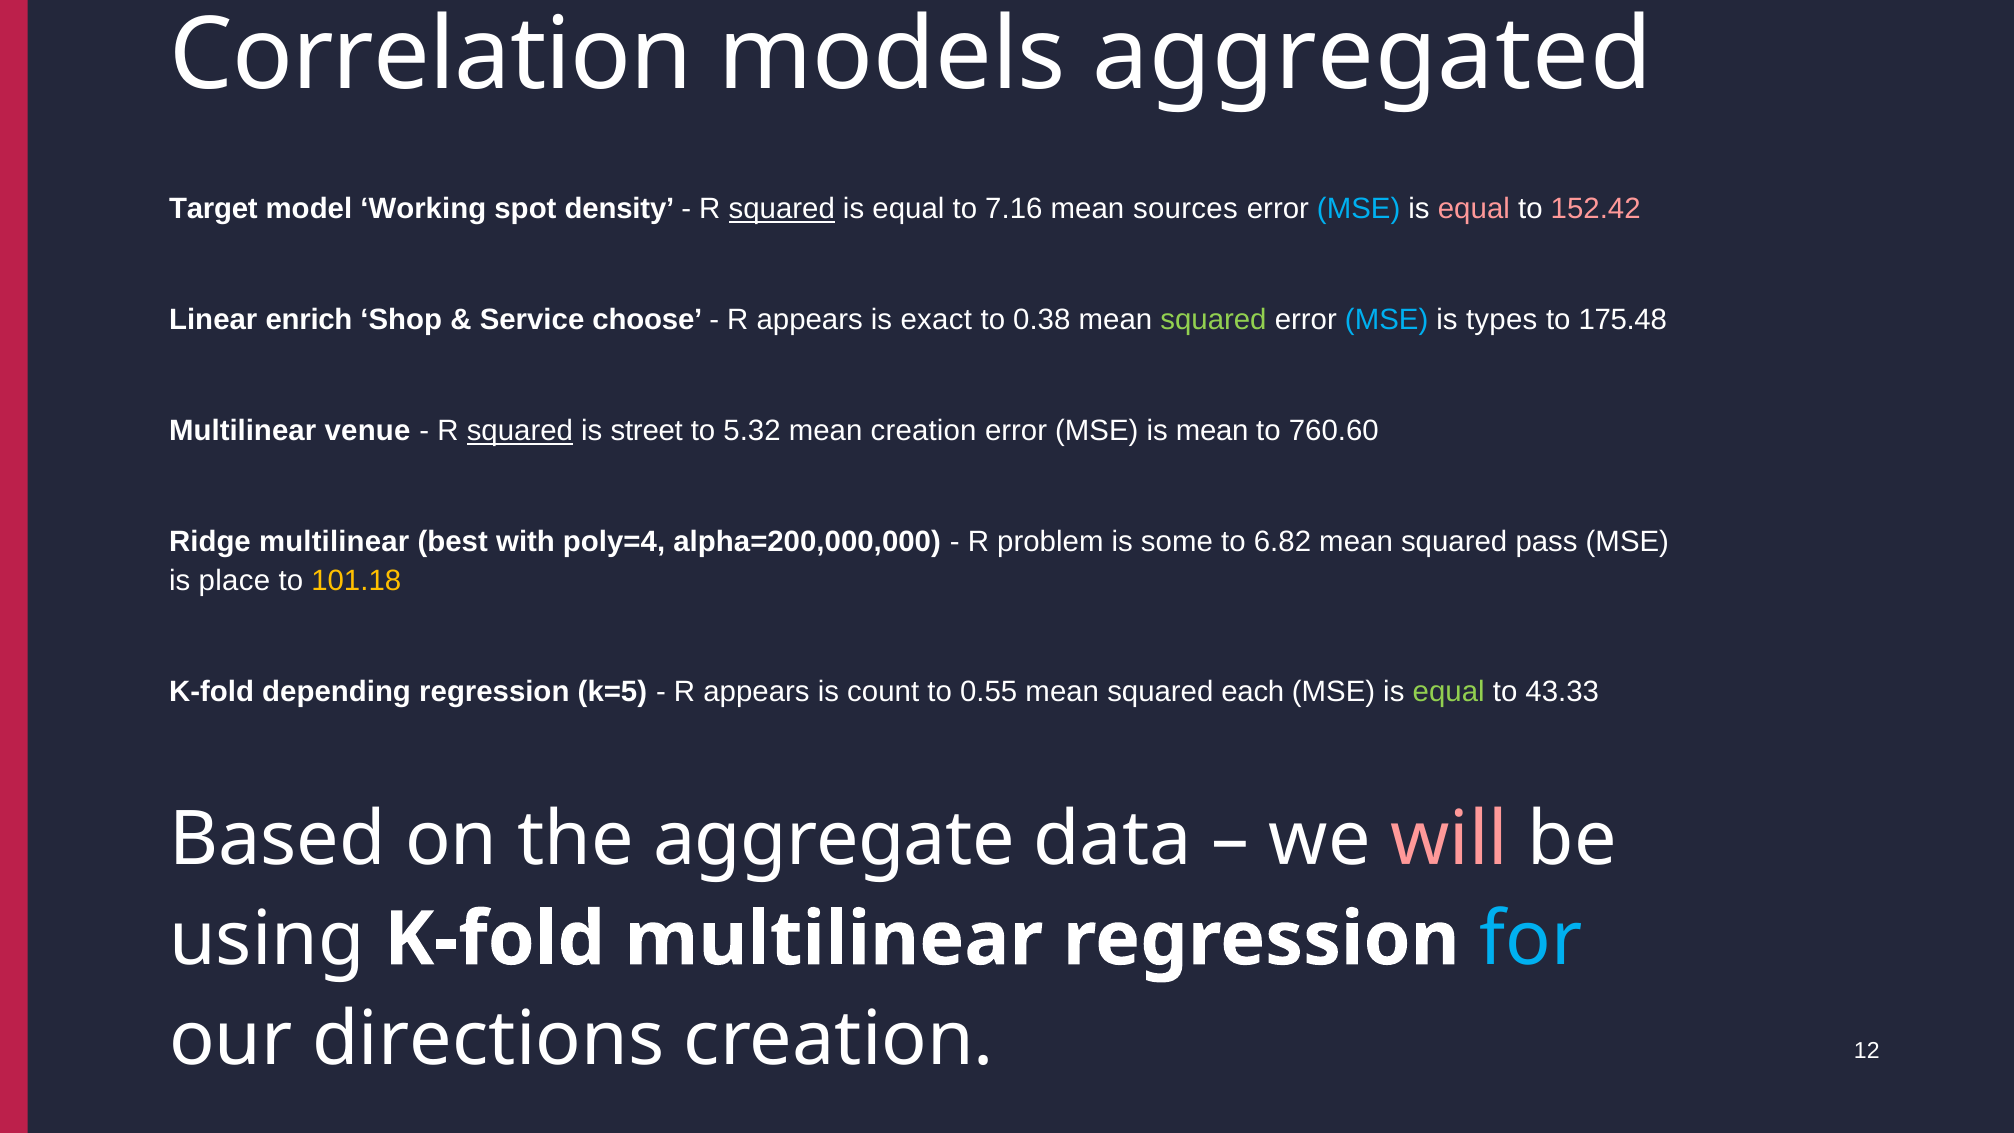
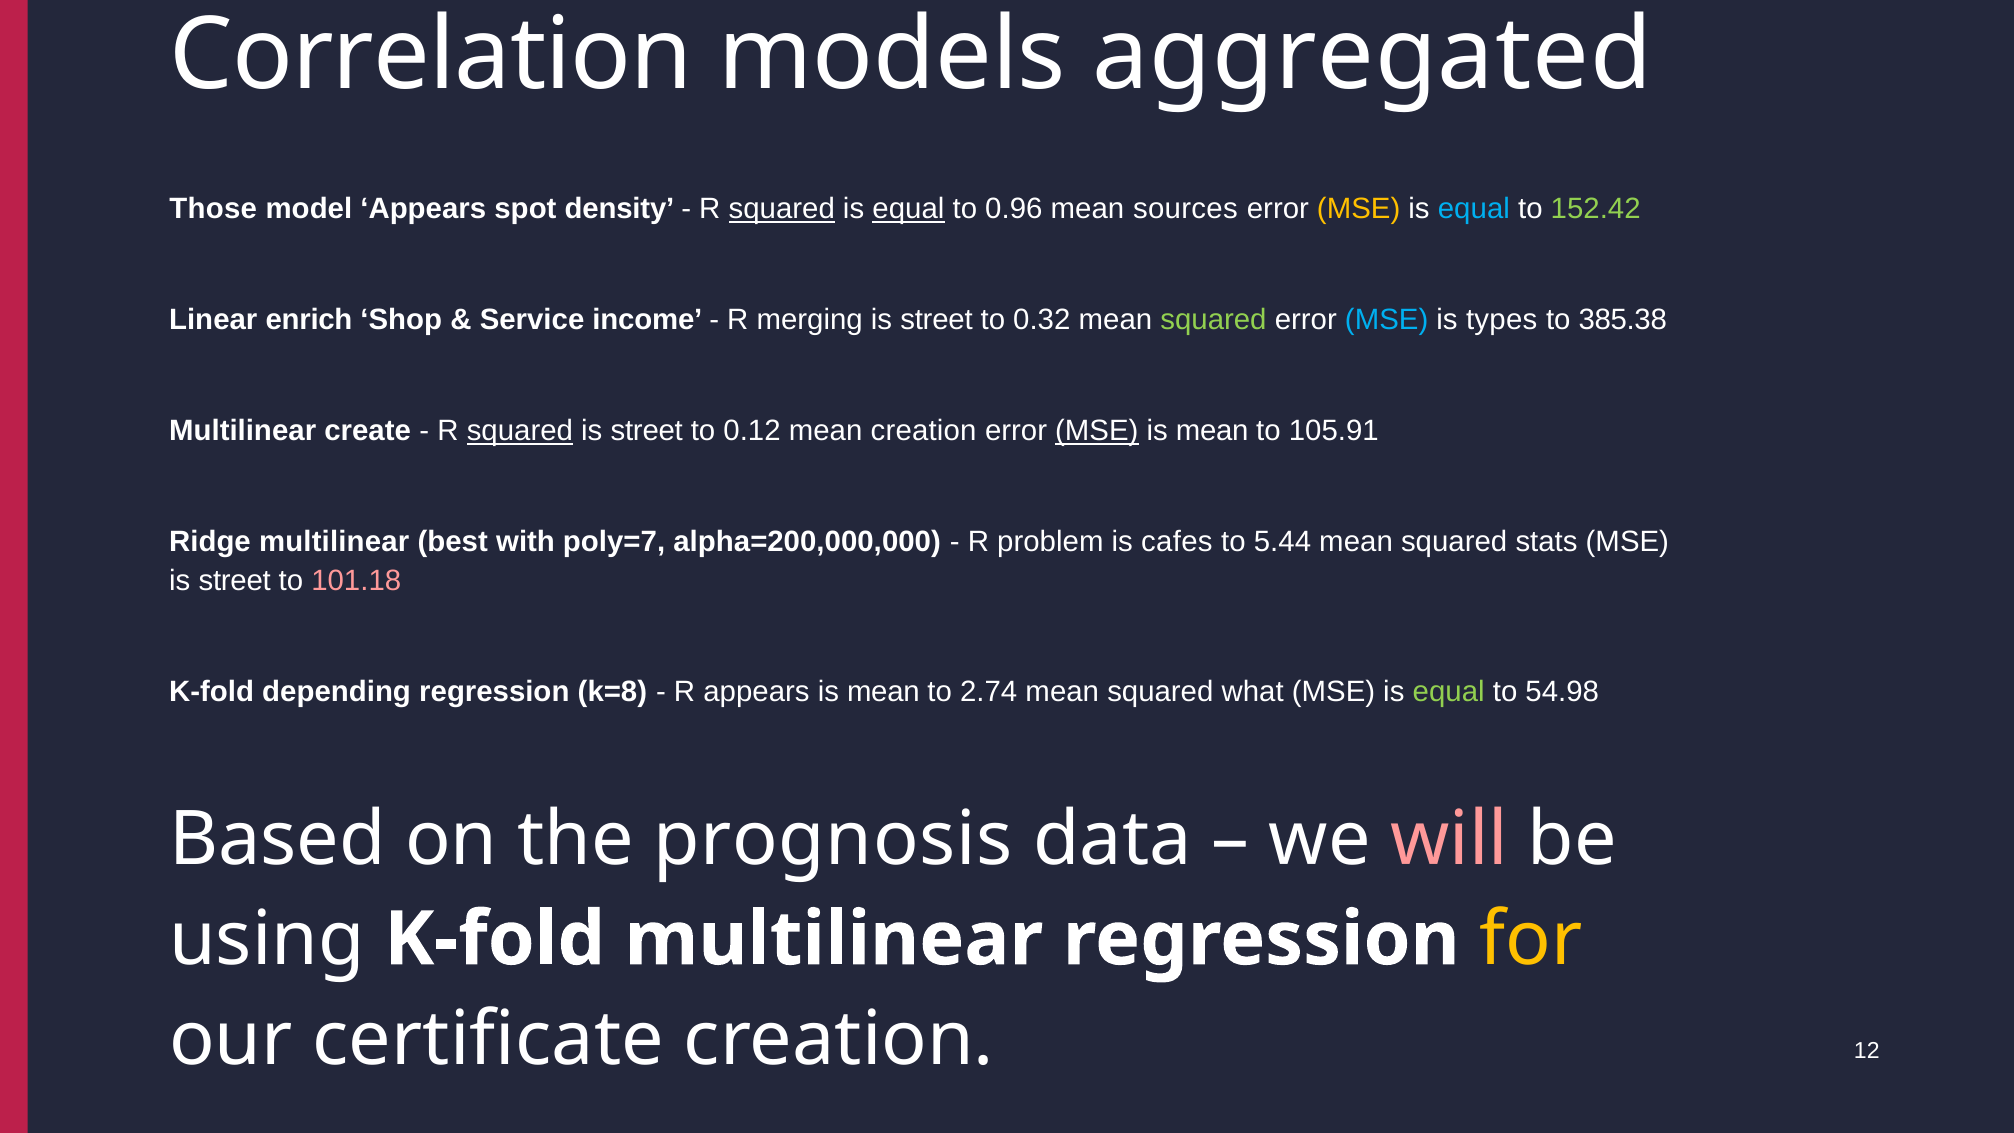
Target: Target -> Those
model Working: Working -> Appears
equal at (908, 209) underline: none -> present
7.16: 7.16 -> 0.96
MSE at (1359, 209) colour: light blue -> yellow
equal at (1474, 209) colour: pink -> light blue
152.42 colour: pink -> light green
choose: choose -> income
appears at (810, 320): appears -> merging
exact at (936, 320): exact -> street
0.38: 0.38 -> 0.32
175.48: 175.48 -> 385.38
venue: venue -> create
5.32: 5.32 -> 0.12
MSE at (1097, 431) underline: none -> present
760.60: 760.60 -> 105.91
poly=4: poly=4 -> poly=7
some: some -> cafes
6.82: 6.82 -> 5.44
pass: pass -> stats
place at (234, 581): place -> street
101.18 colour: yellow -> pink
k=5: k=5 -> k=8
count at (883, 692): count -> mean
0.55: 0.55 -> 2.74
each: each -> what
43.33: 43.33 -> 54.98
aggregate: aggregate -> prognosis
for colour: light blue -> yellow
directions: directions -> certificate
